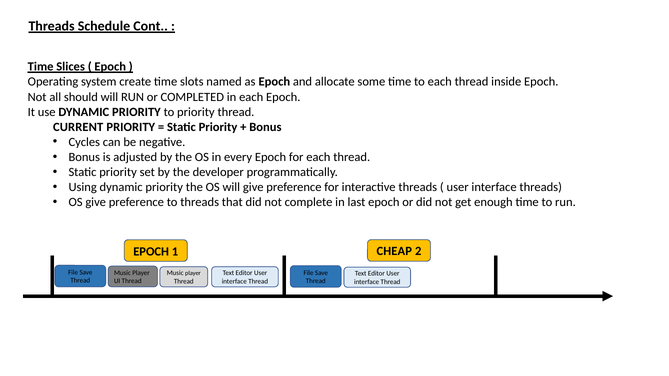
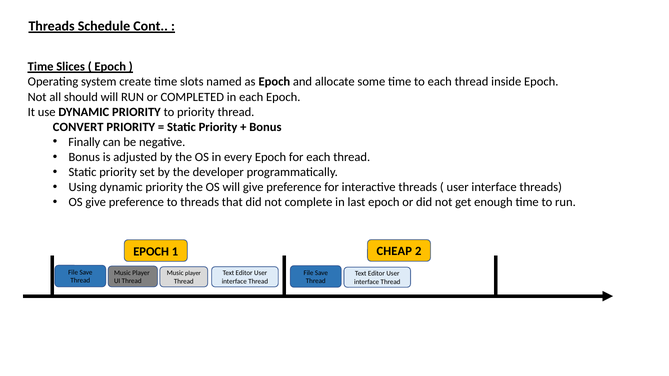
CURRENT: CURRENT -> CONVERT
Cycles: Cycles -> Finally
